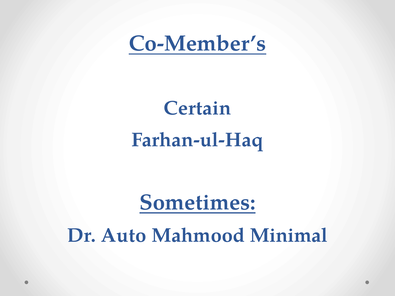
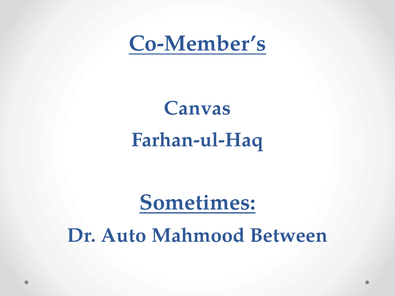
Certain: Certain -> Canvas
Minimal: Minimal -> Between
